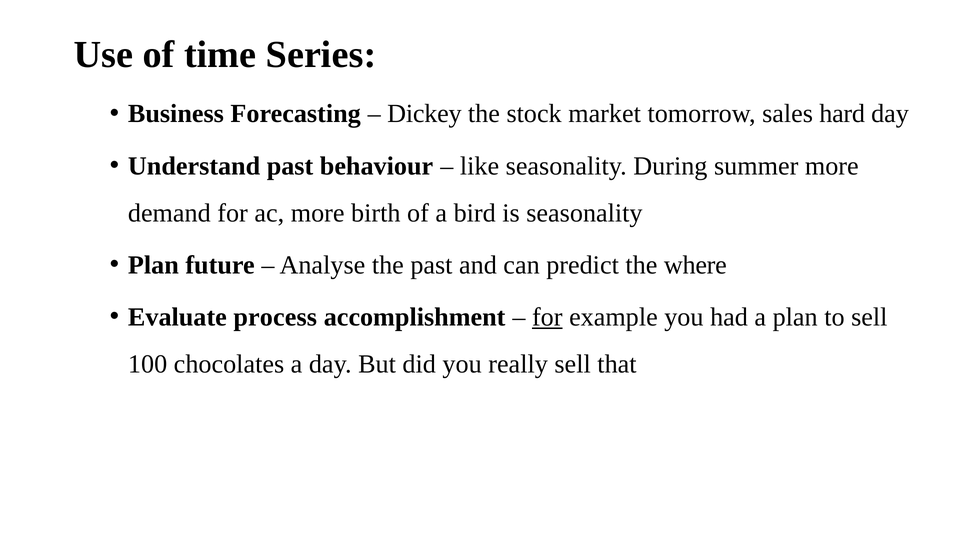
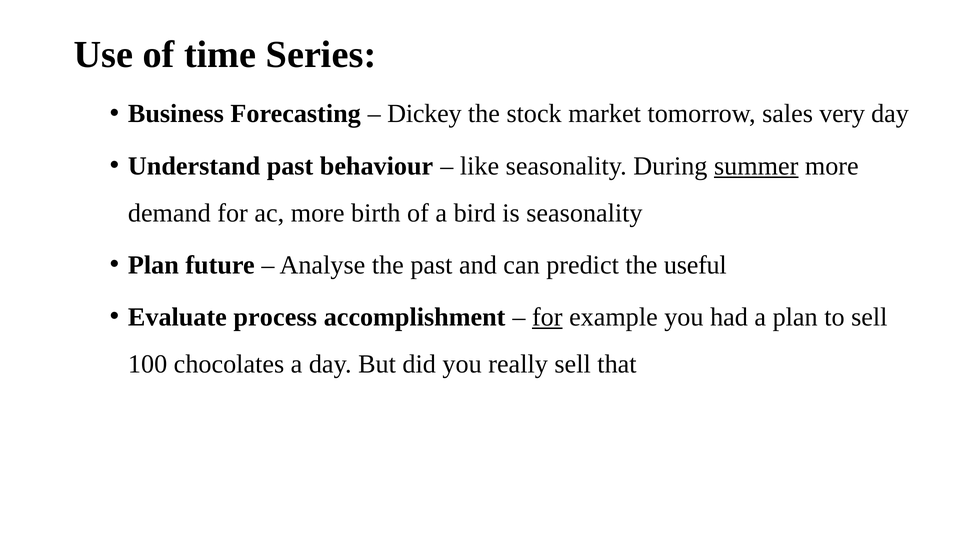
hard: hard -> very
summer underline: none -> present
where: where -> useful
